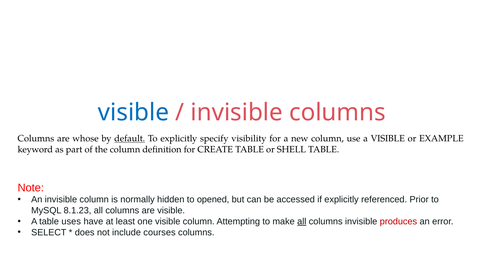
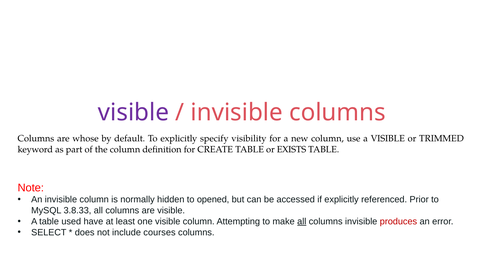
visible at (134, 112) colour: blue -> purple
default underline: present -> none
EXAMPLE: EXAMPLE -> TRIMMED
SHELL: SHELL -> EXISTS
8.1.23: 8.1.23 -> 3.8.33
uses: uses -> used
